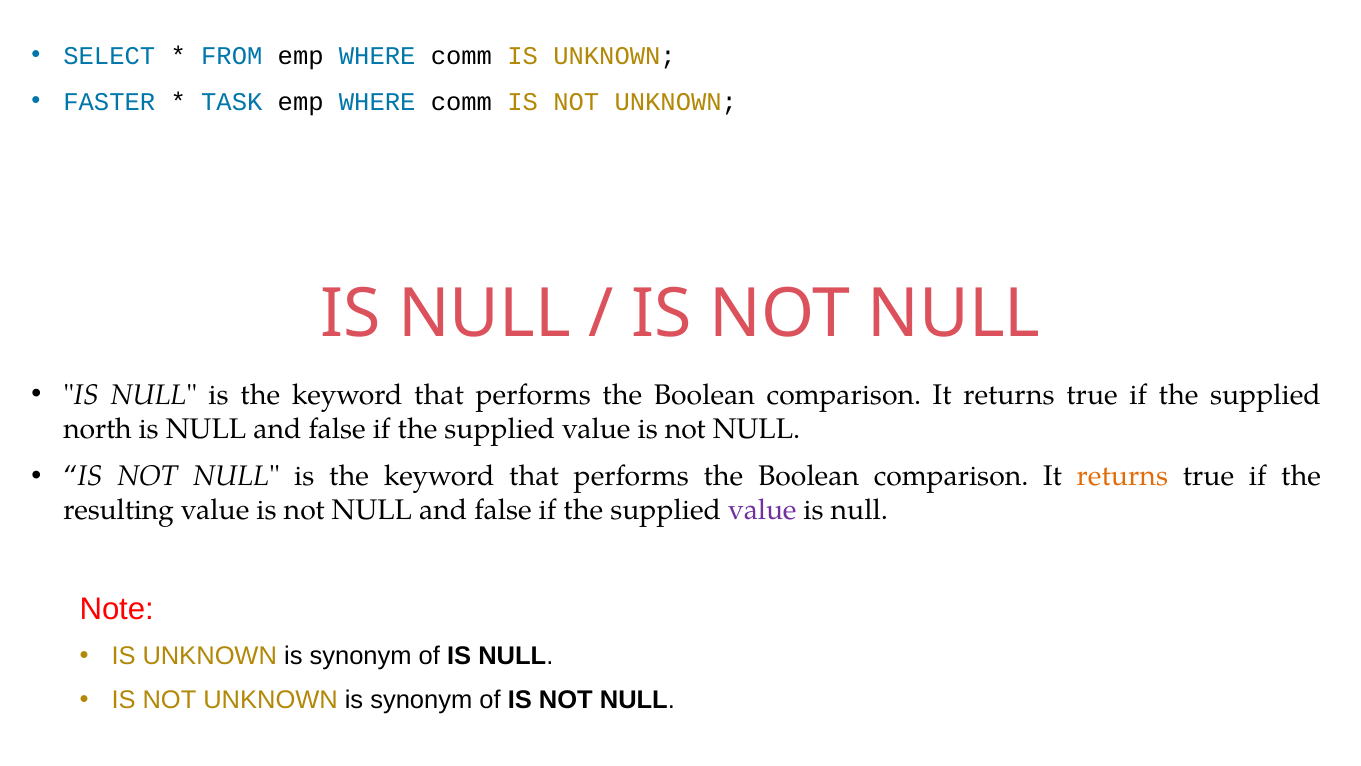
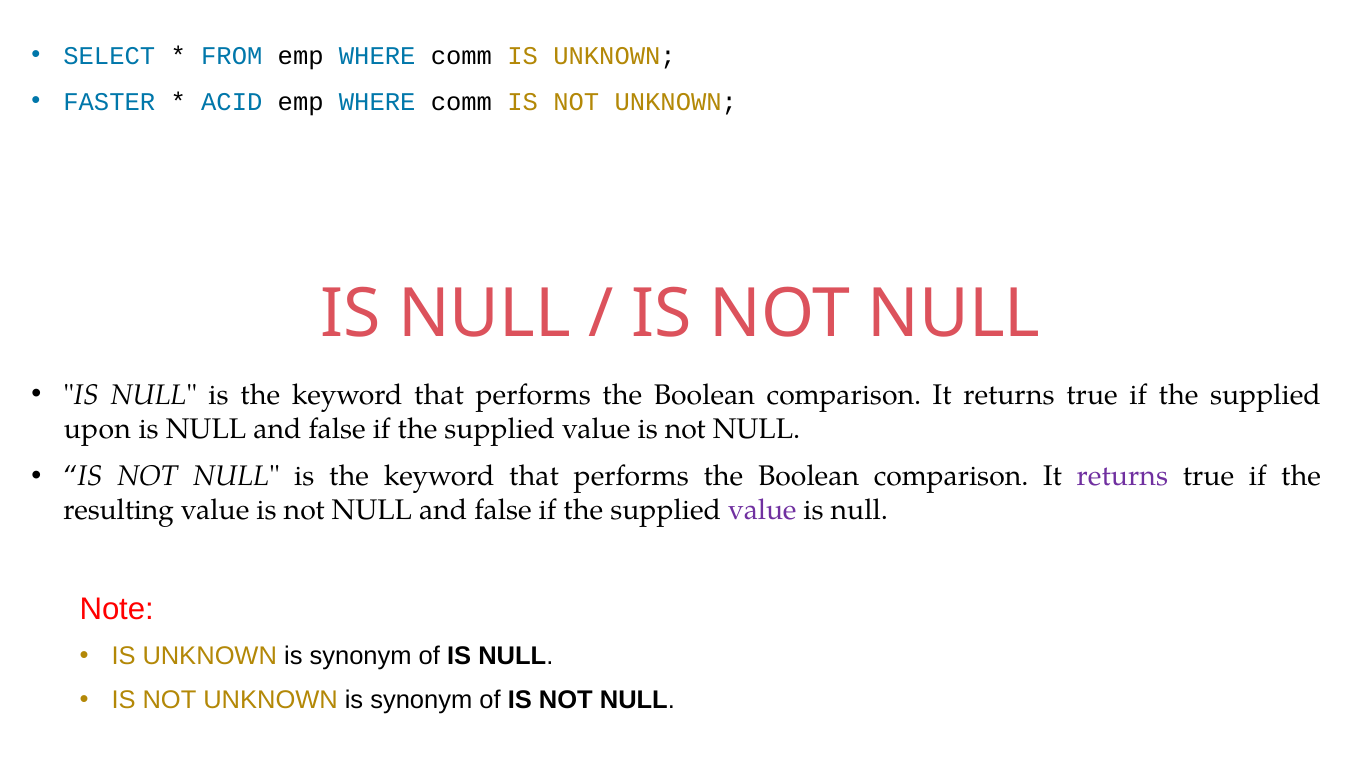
TASK: TASK -> ACID
north: north -> upon
returns at (1122, 476) colour: orange -> purple
